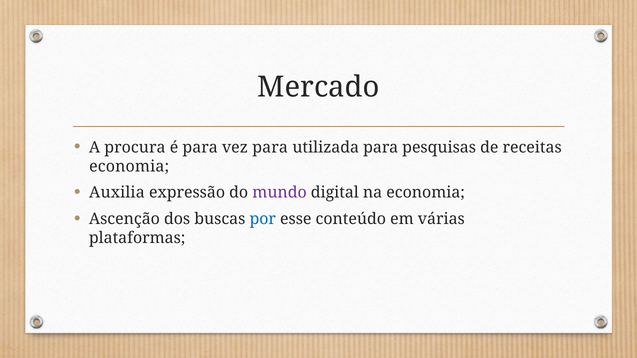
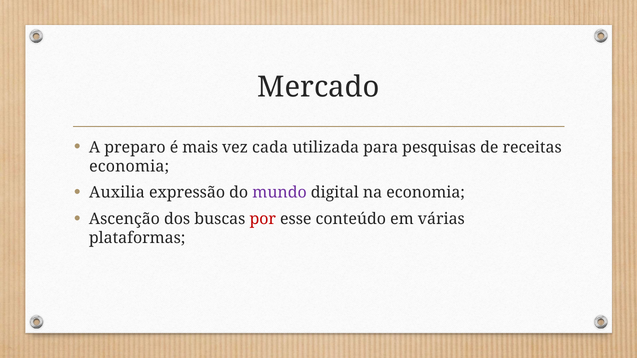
procura: procura -> preparo
é para: para -> mais
vez para: para -> cada
por colour: blue -> red
